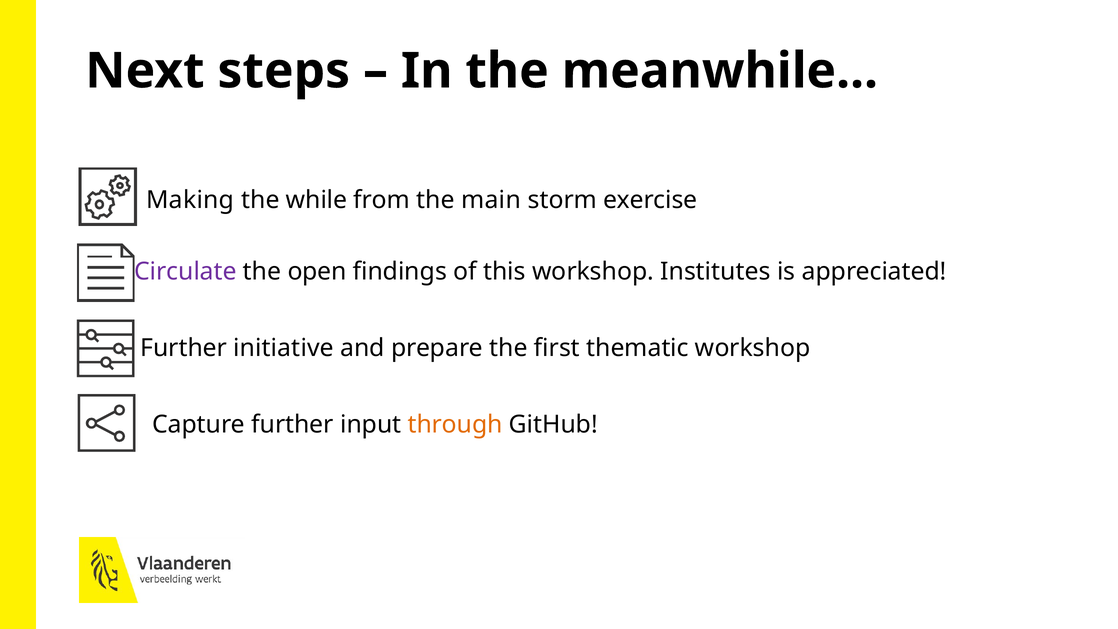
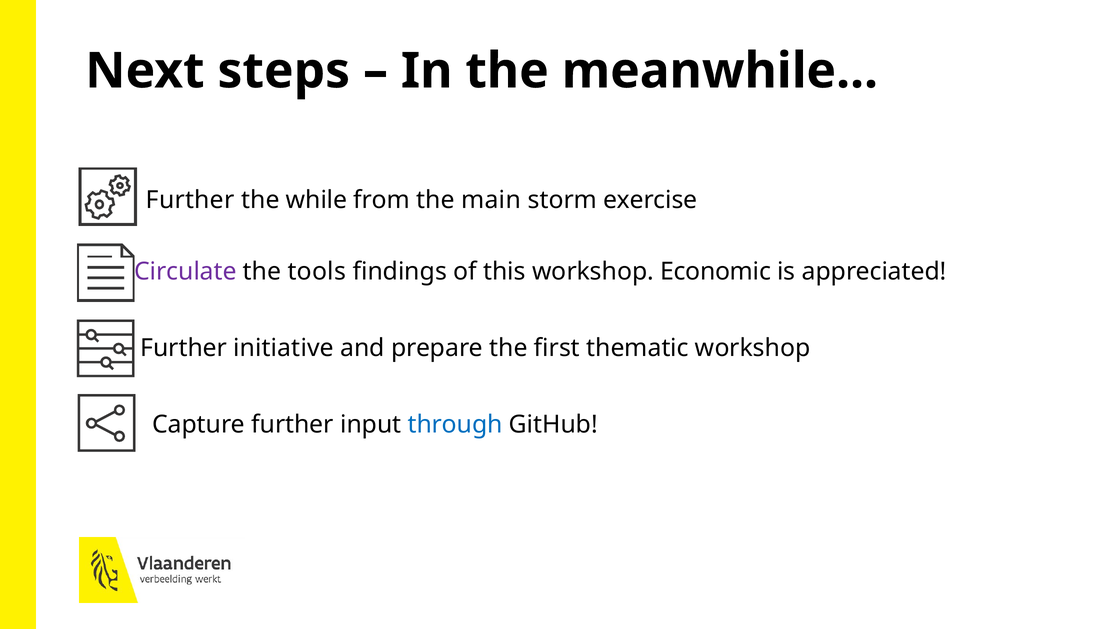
Making at (190, 200): Making -> Further
open: open -> tools
Institutes: Institutes -> Economic
through colour: orange -> blue
